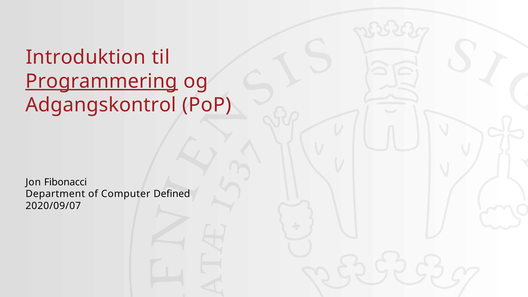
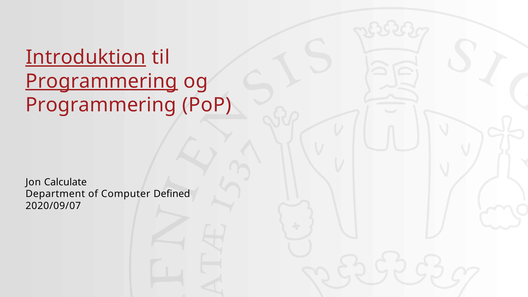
Introduktion underline: none -> present
Adgangskontrol at (101, 105): Adgangskontrol -> Programmering
Fibonacci: Fibonacci -> Calculate
